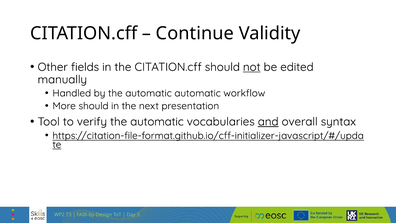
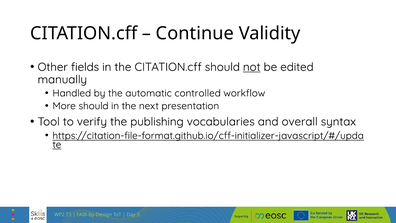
automatic automatic: automatic -> controlled
verify the automatic: automatic -> publishing
and underline: present -> none
